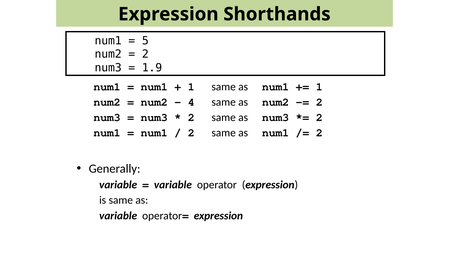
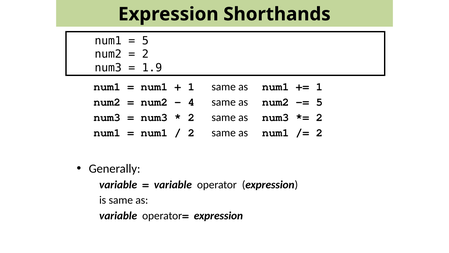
2 at (319, 102): 2 -> 5
